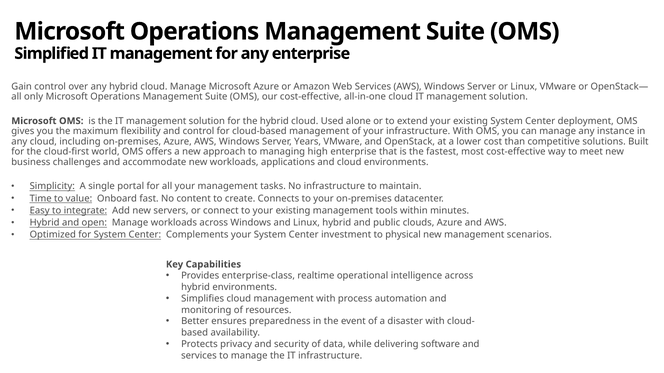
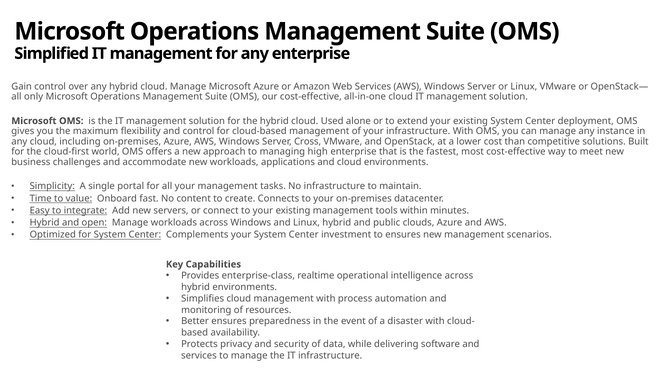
Years: Years -> Cross
to physical: physical -> ensures
